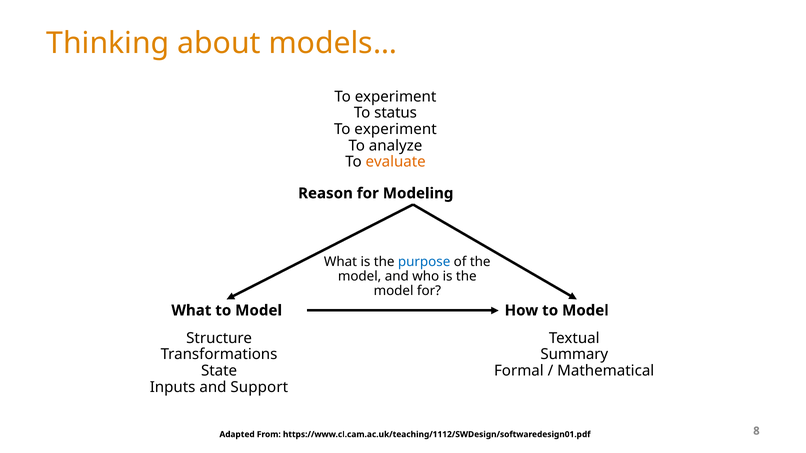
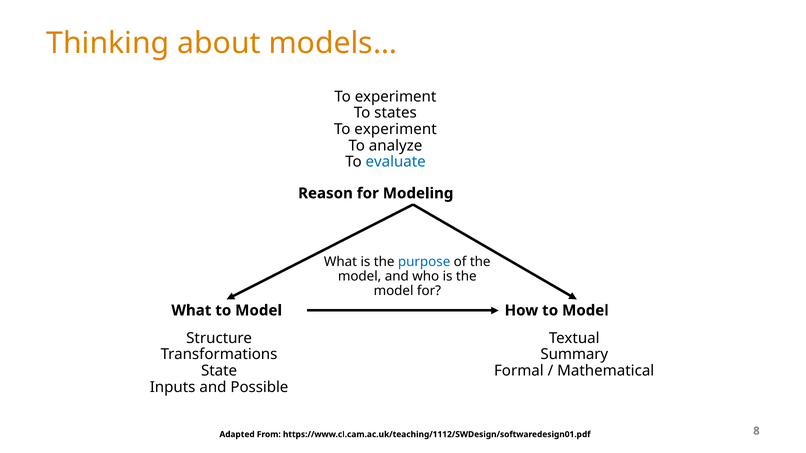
status: status -> states
evaluate colour: orange -> blue
Support: Support -> Possible
